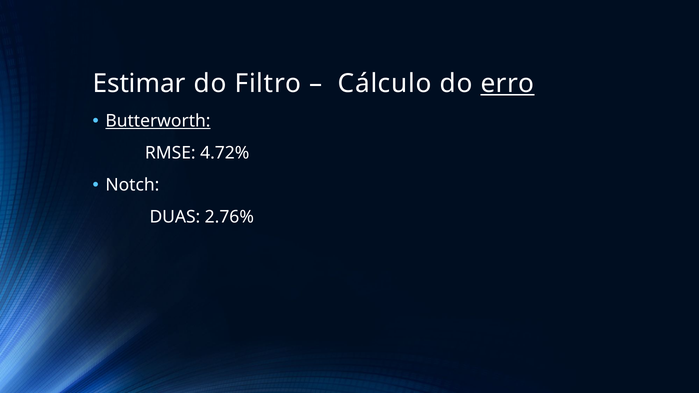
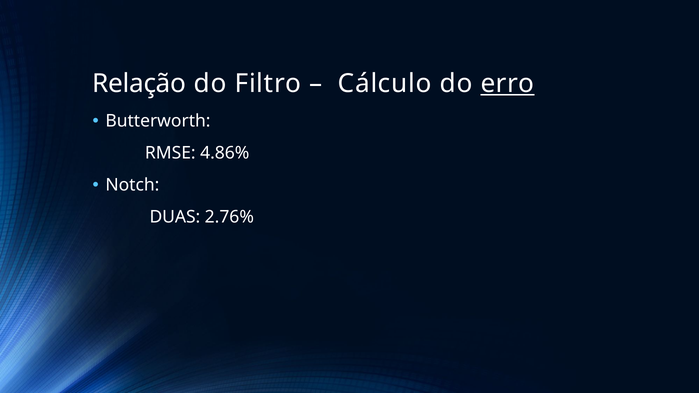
Estimar: Estimar -> Relação
Butterworth underline: present -> none
4.72%: 4.72% -> 4.86%
